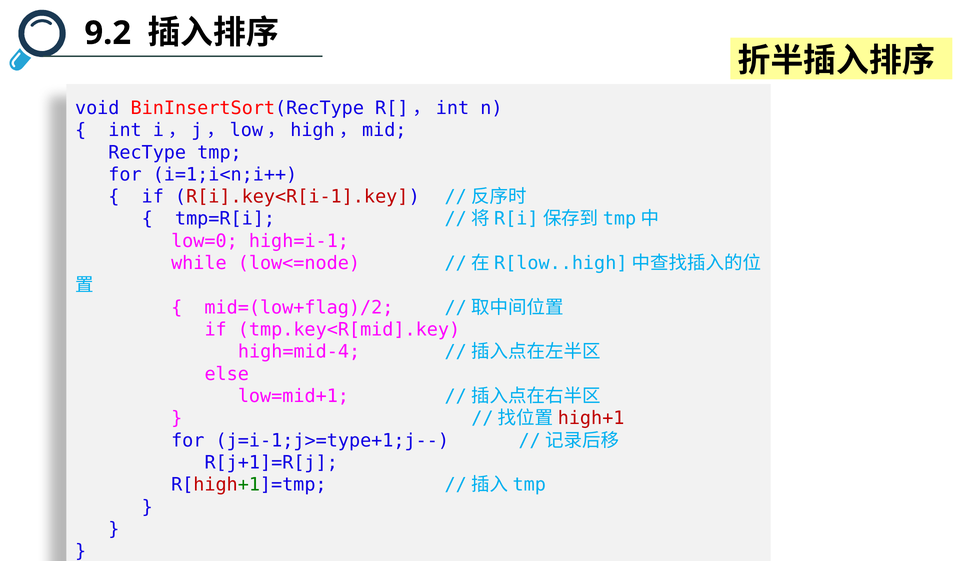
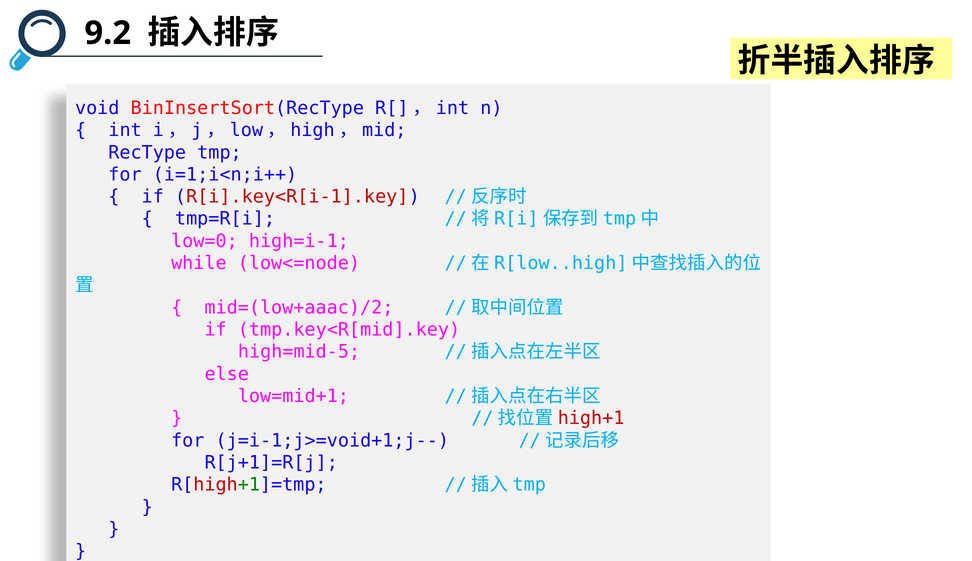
mid=(low+flag)/2: mid=(low+flag)/2 -> mid=(low+aaac)/2
high=mid-4: high=mid-4 -> high=mid-5
j=i-1;j>=type+1;j--: j=i-1;j>=type+1;j-- -> j=i-1;j>=void+1;j--
